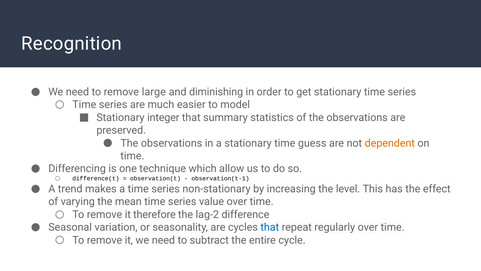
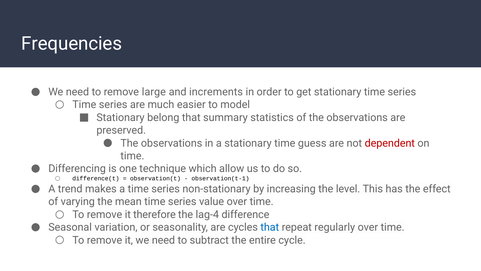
Recognition: Recognition -> Frequencies
diminishing: diminishing -> increments
integer: integer -> belong
dependent colour: orange -> red
lag-2: lag-2 -> lag-4
